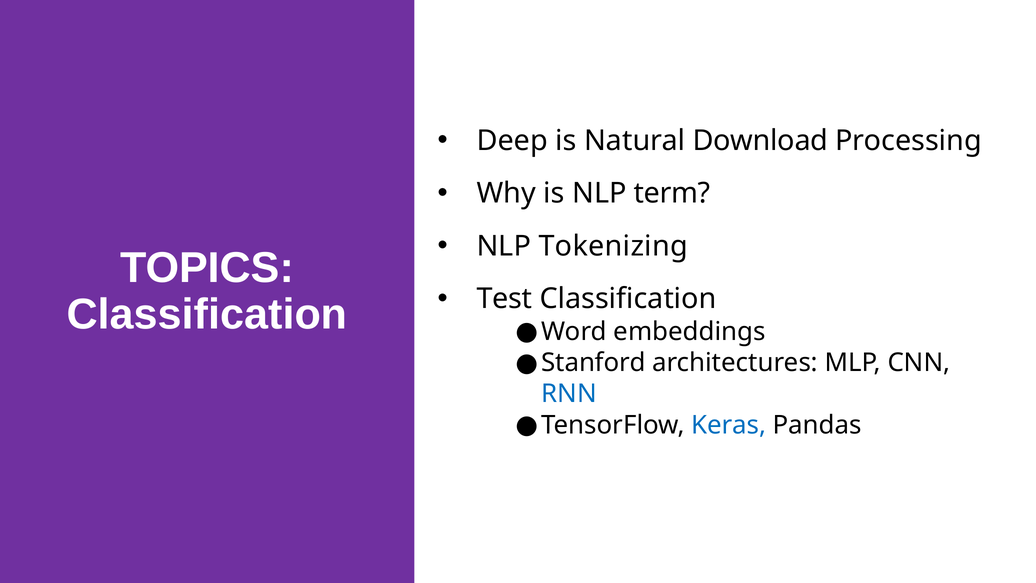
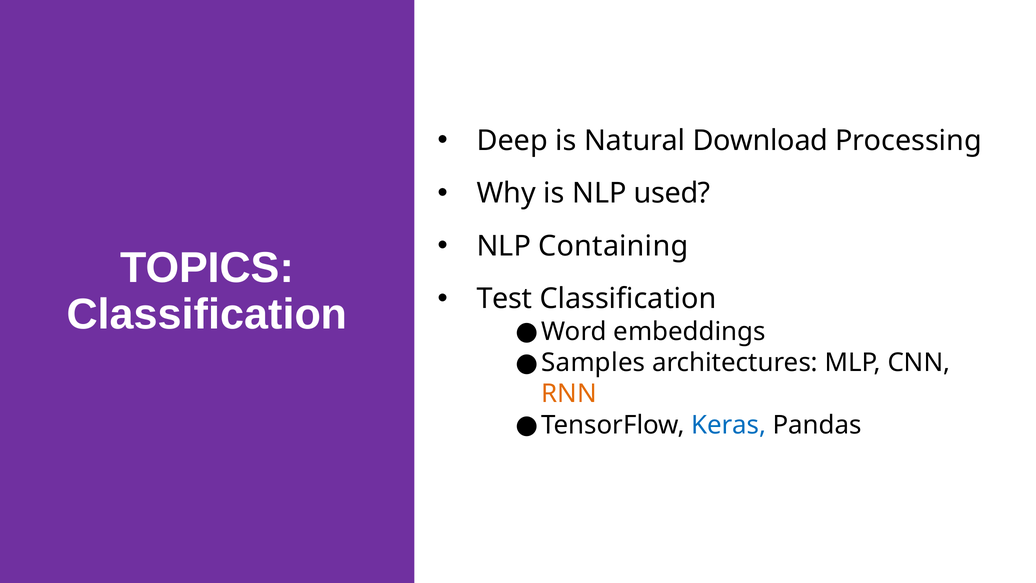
term: term -> used
Tokenizing: Tokenizing -> Containing
Stanford: Stanford -> Samples
RNN colour: blue -> orange
